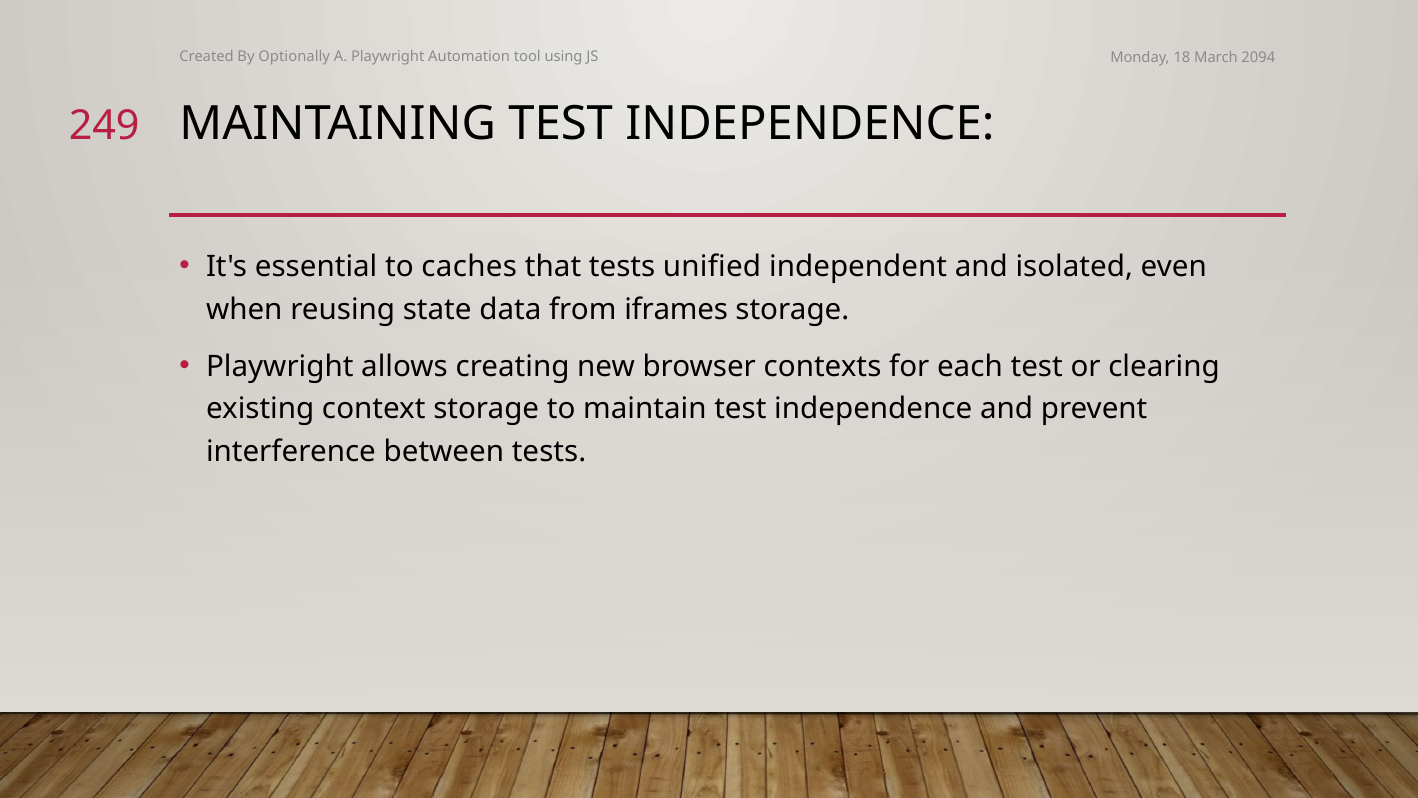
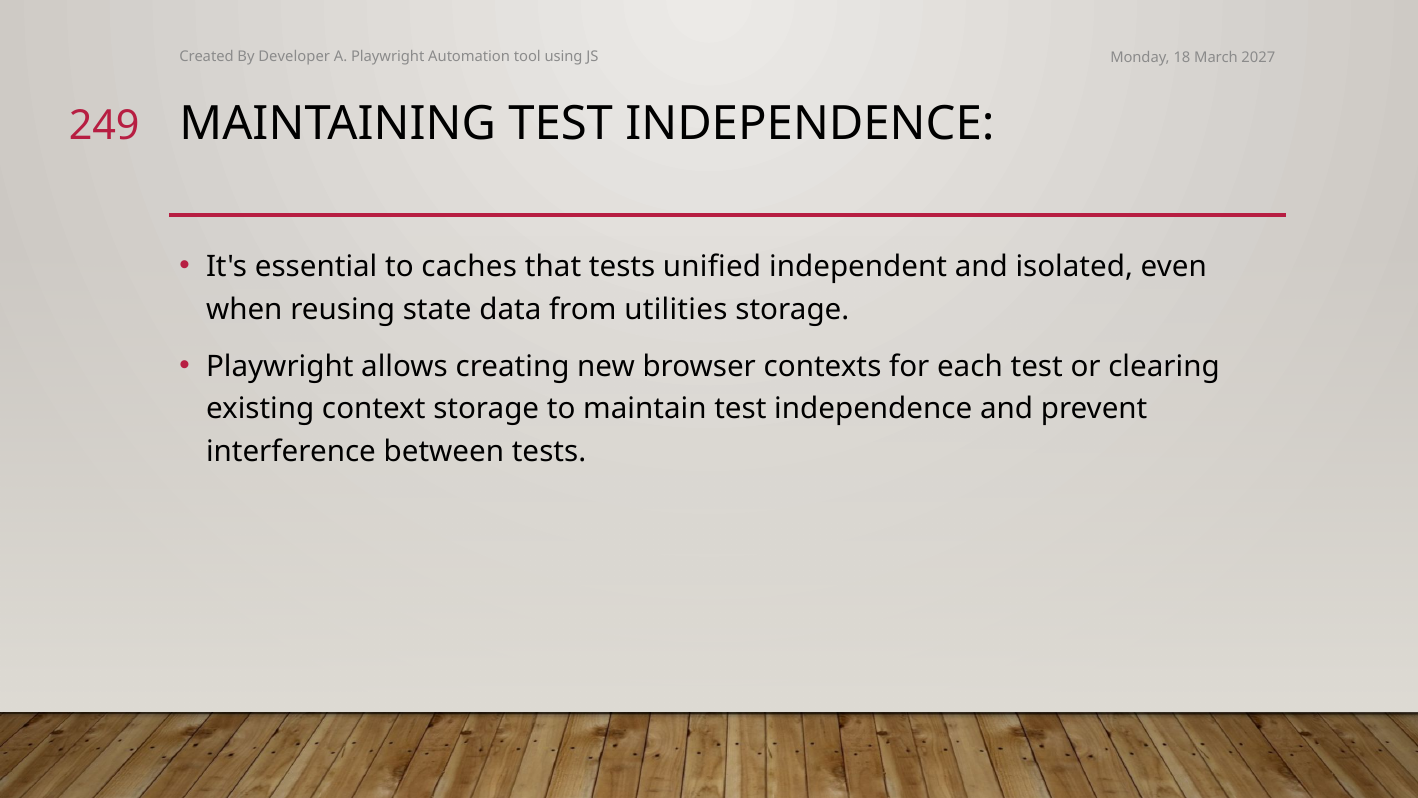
Optionally: Optionally -> Developer
2094: 2094 -> 2027
iframes: iframes -> utilities
